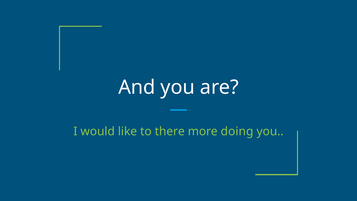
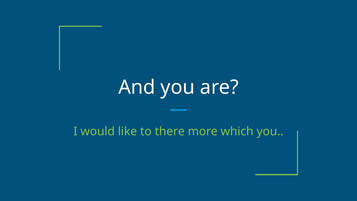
doing: doing -> which
